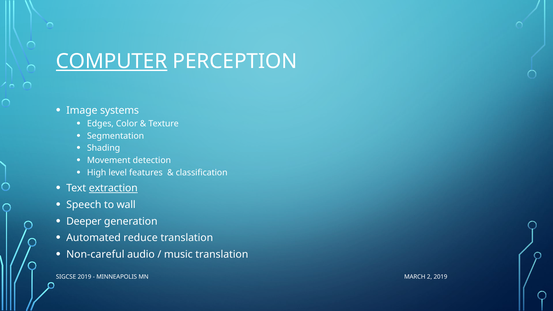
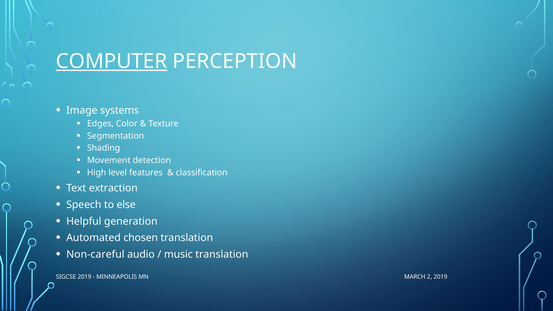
extraction underline: present -> none
wall: wall -> else
Deeper: Deeper -> Helpful
reduce: reduce -> chosen
